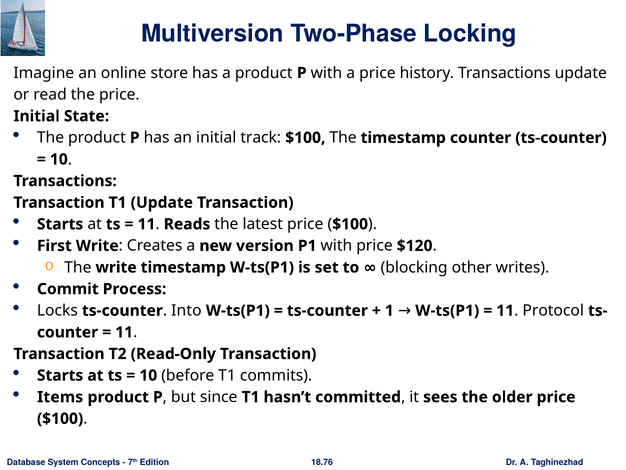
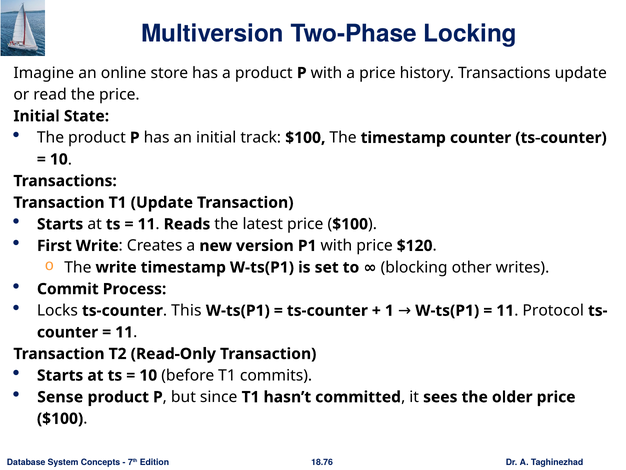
Into: Into -> This
Items: Items -> Sense
